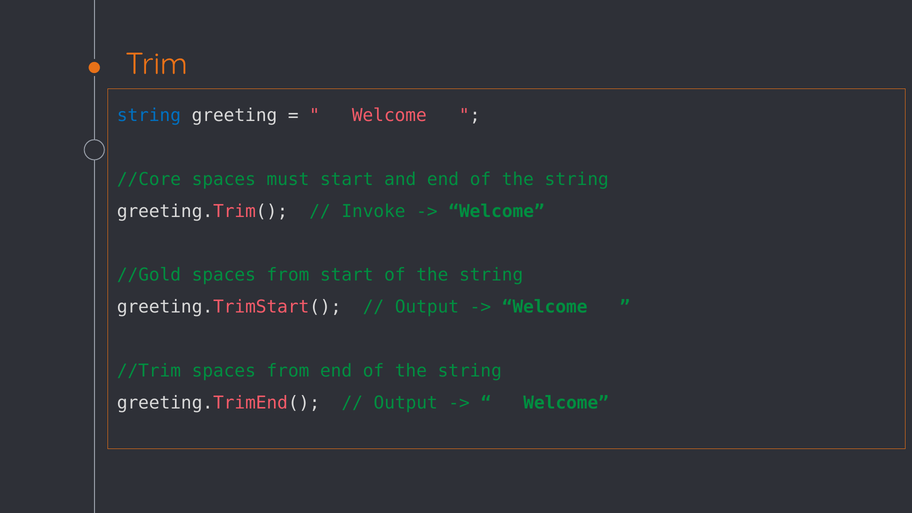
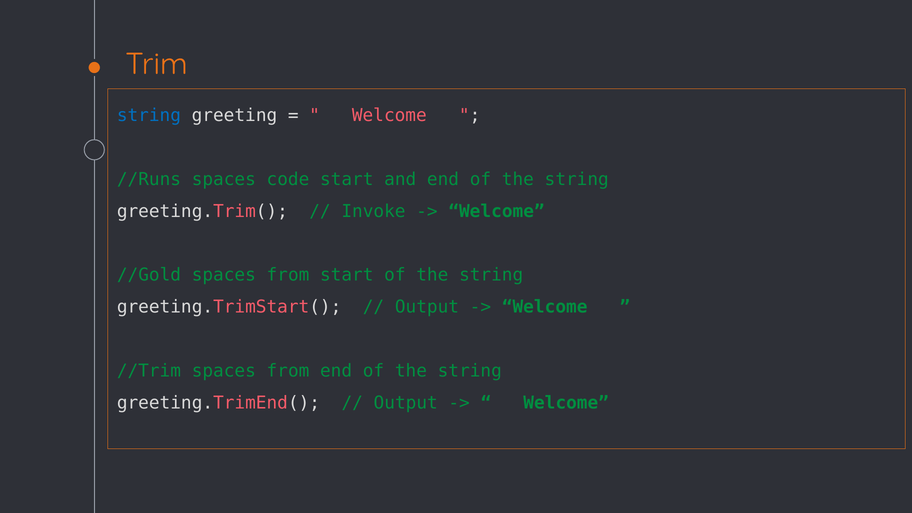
//Core: //Core -> //Runs
must: must -> code
